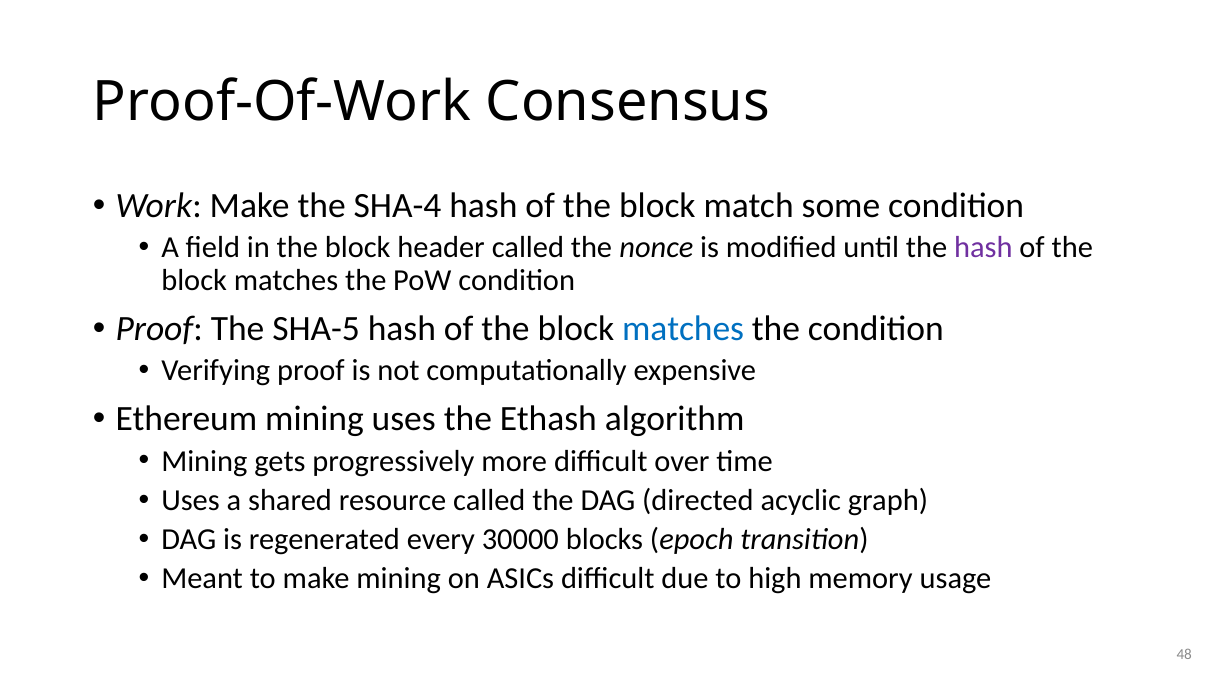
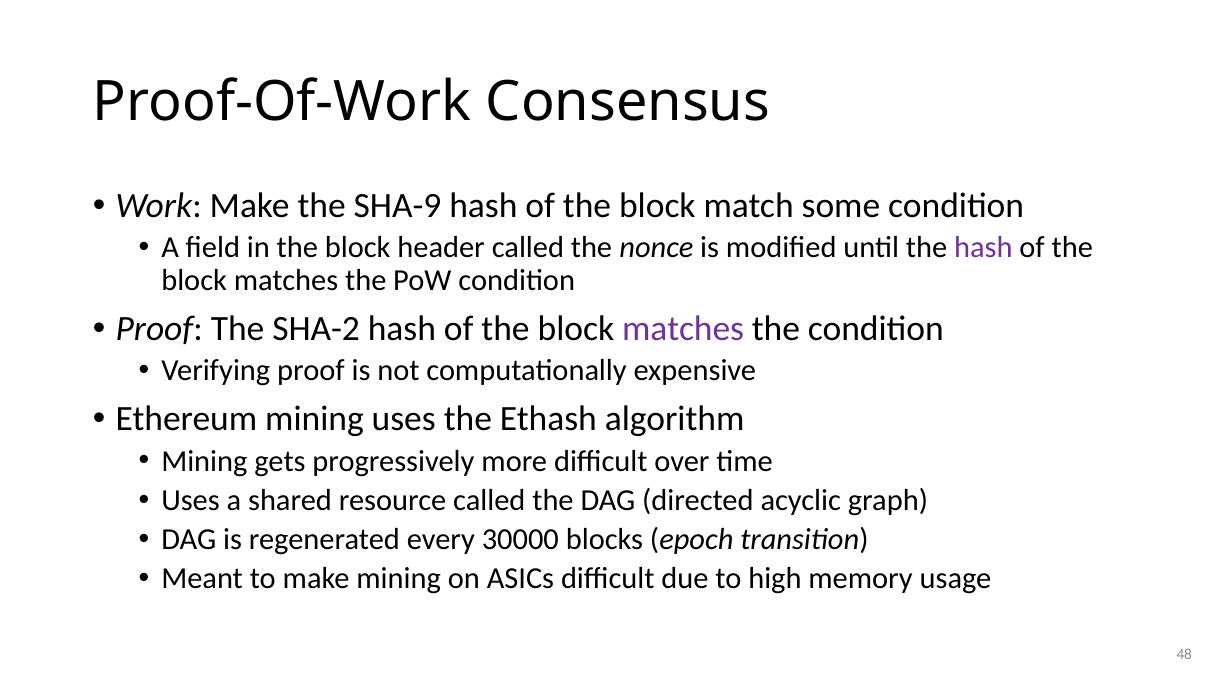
SHA-4: SHA-4 -> SHA-9
SHA-5: SHA-5 -> SHA-2
matches at (683, 329) colour: blue -> purple
